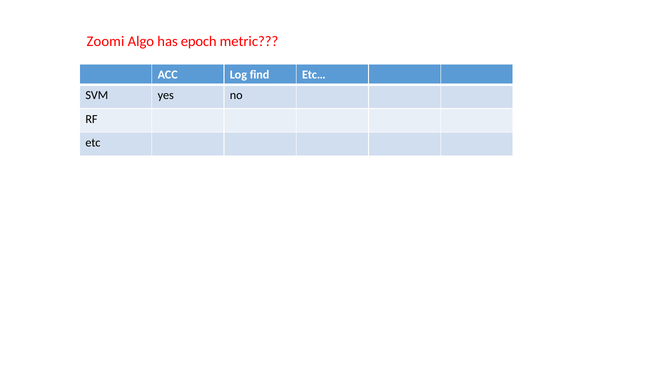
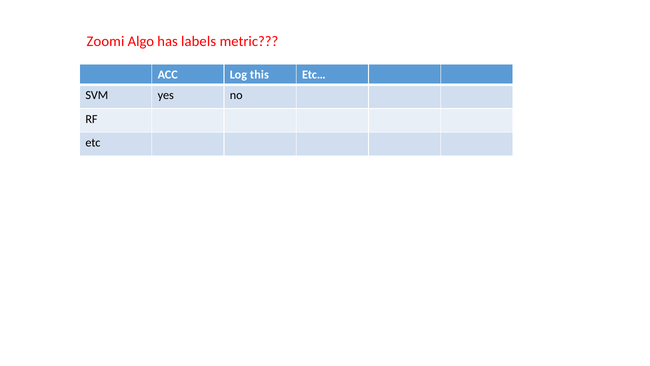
epoch: epoch -> labels
find: find -> this
